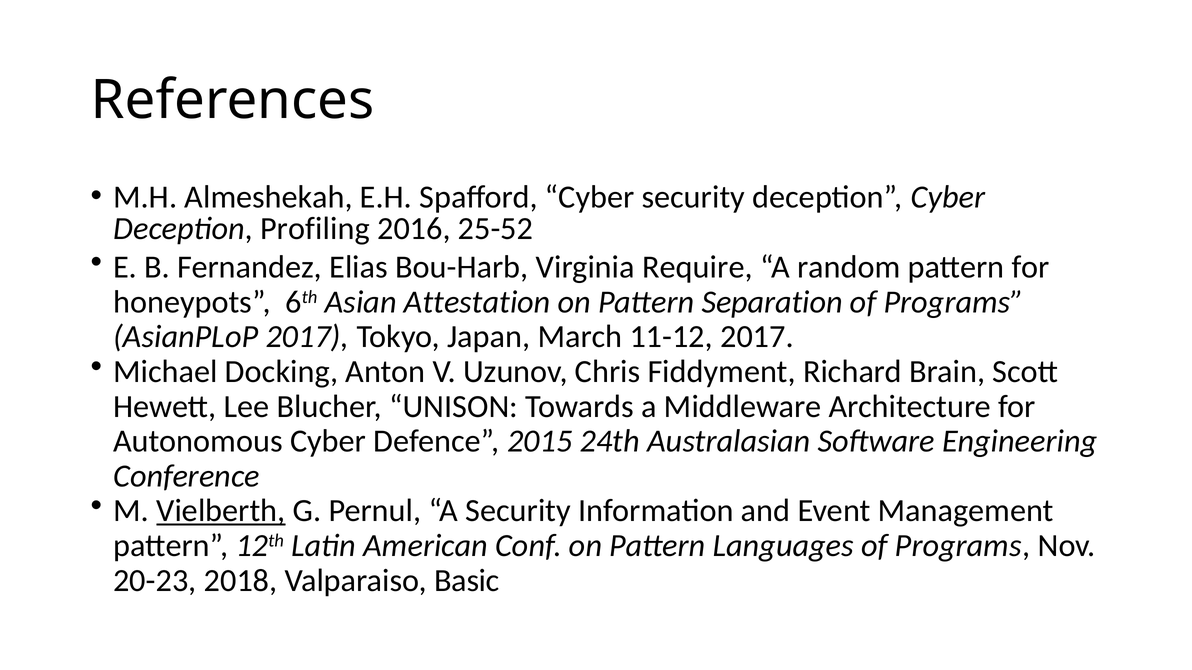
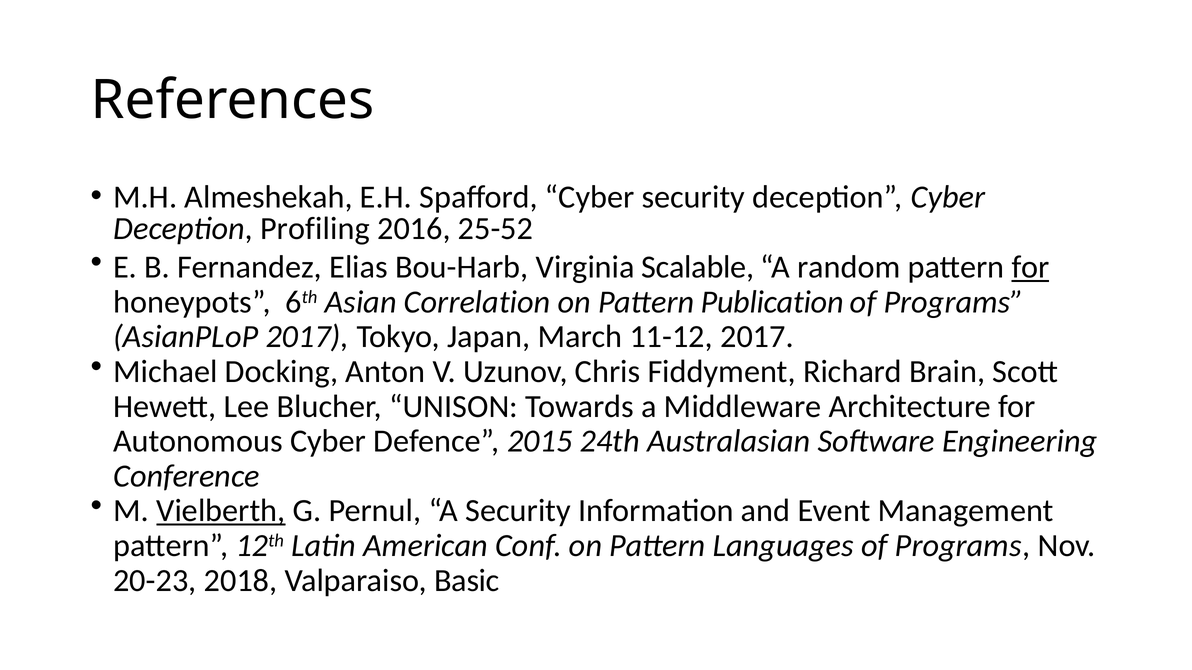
Require: Require -> Scalable
for at (1031, 267) underline: none -> present
Attestation: Attestation -> Correlation
Separation: Separation -> Publication
